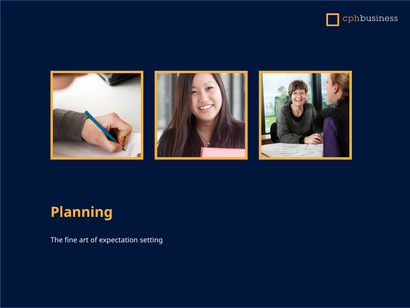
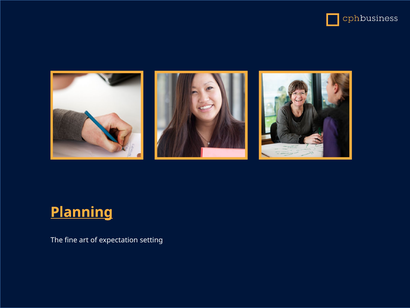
Planning underline: none -> present
